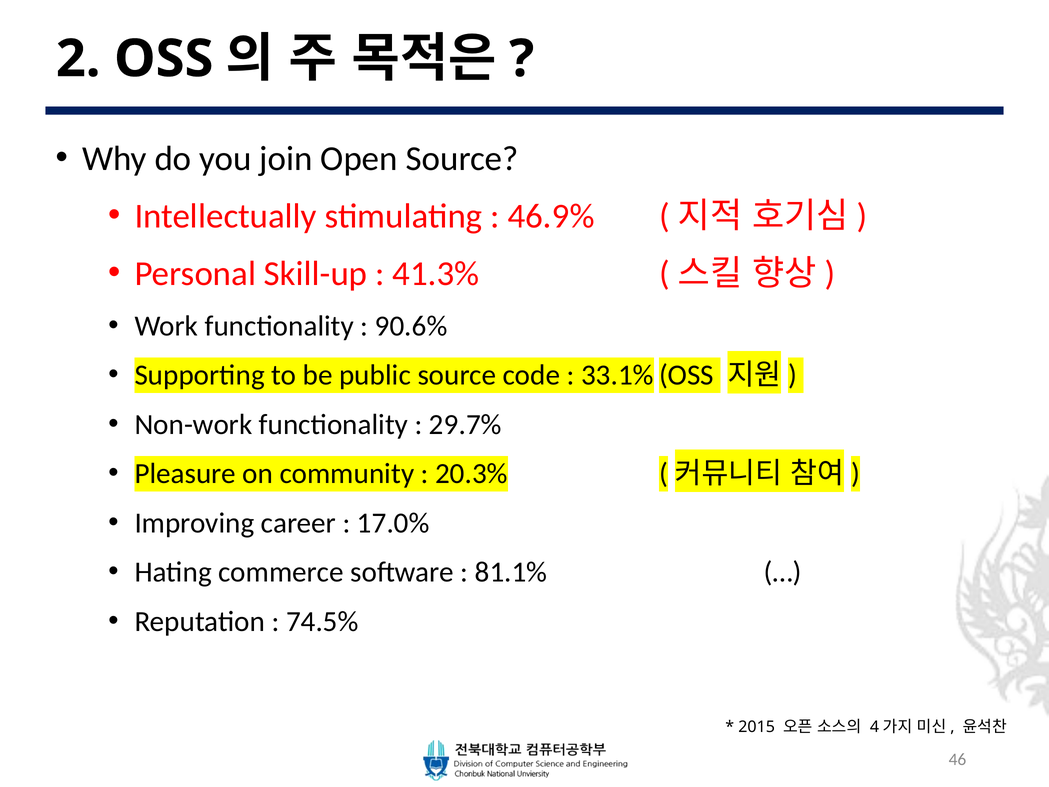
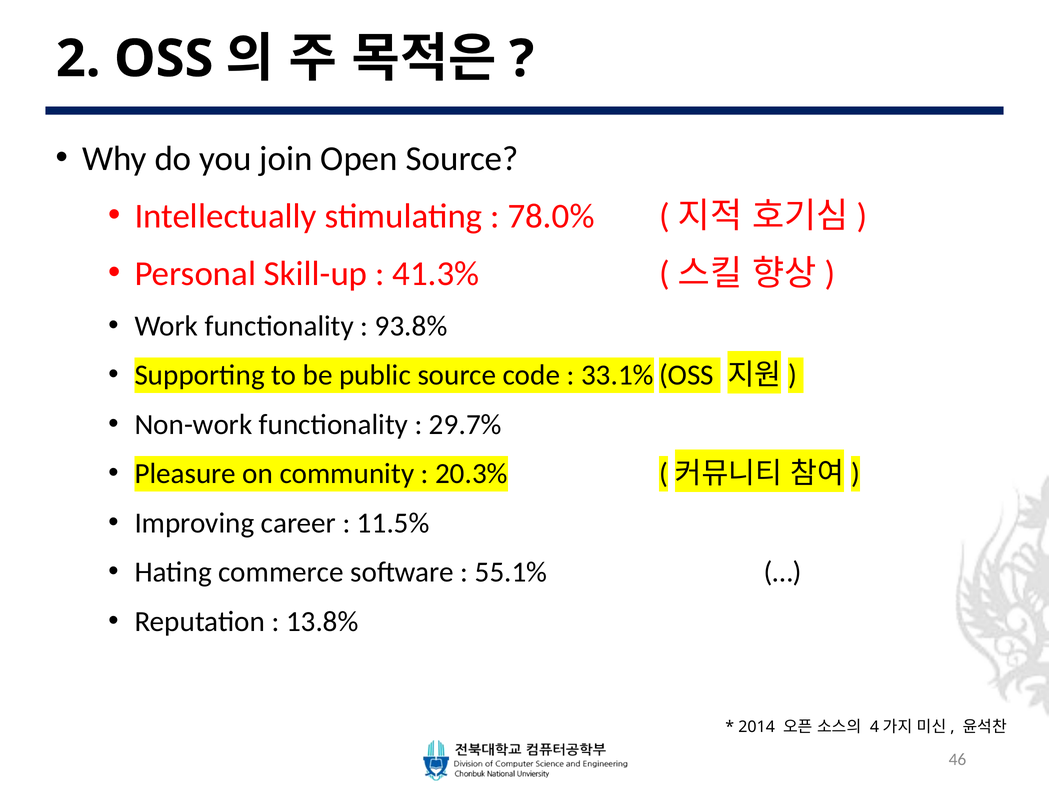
46.9%: 46.9% -> 78.0%
90.6%: 90.6% -> 93.8%
17.0%: 17.0% -> 11.5%
81.1%: 81.1% -> 55.1%
74.5%: 74.5% -> 13.8%
2015: 2015 -> 2014
